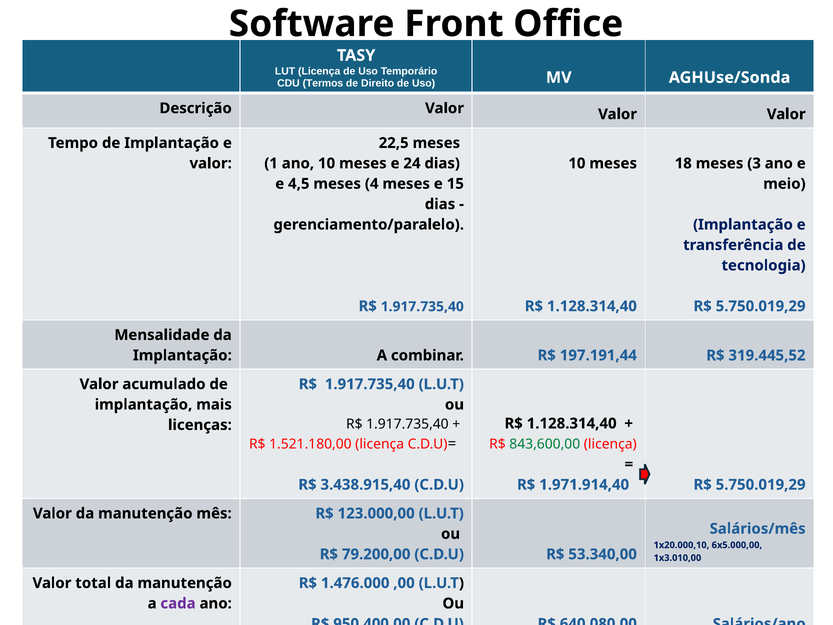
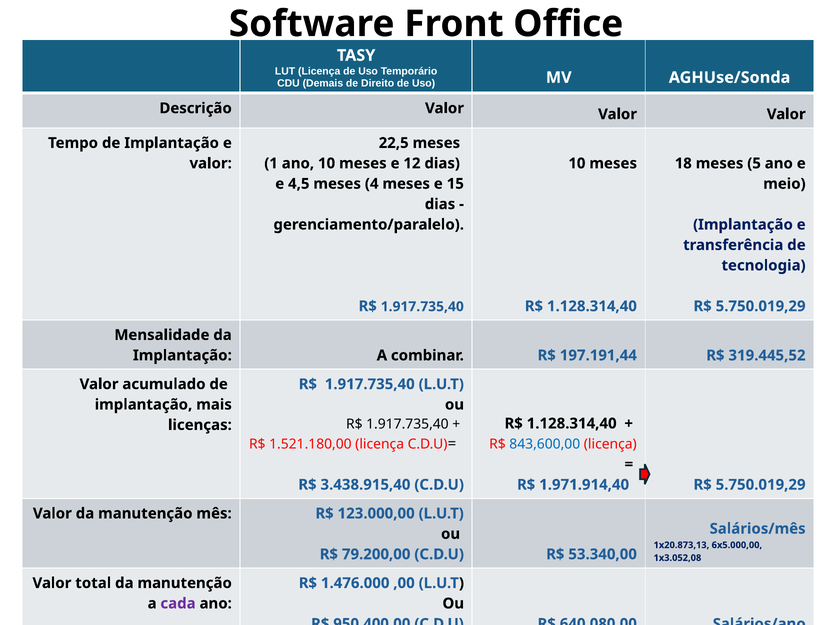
Termos: Termos -> Demais
24: 24 -> 12
3: 3 -> 5
843,600,00 colour: green -> blue
1x20.000,10: 1x20.000,10 -> 1x20.873,13
1x3.010,00: 1x3.010,00 -> 1x3.052,08
